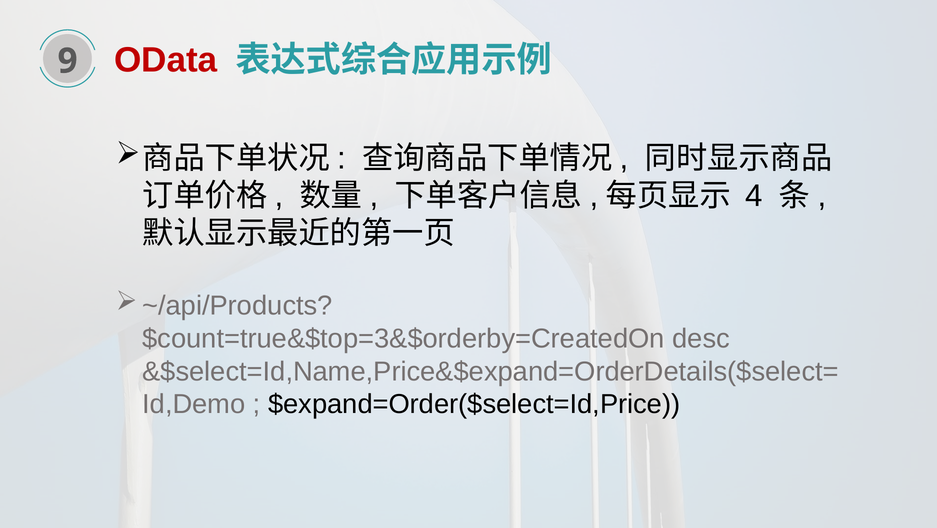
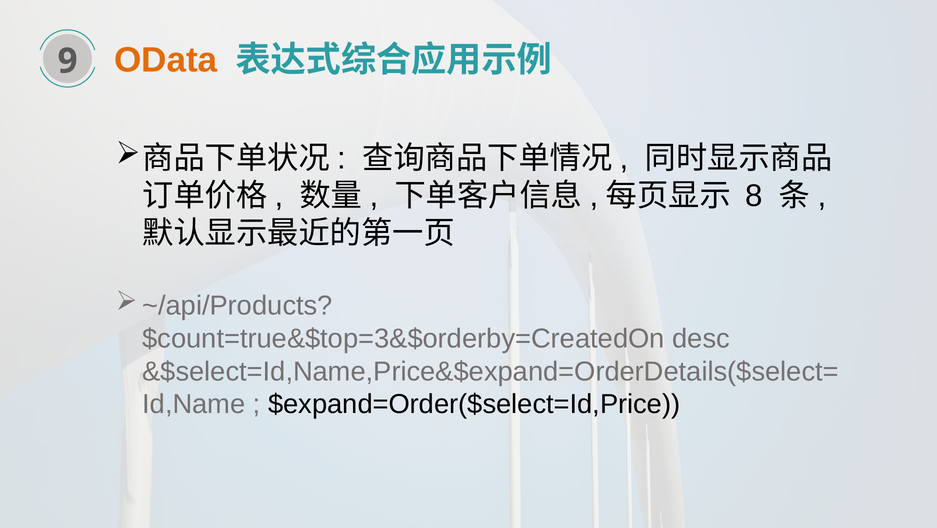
OData colour: red -> orange
4: 4 -> 8
Id,Demo: Id,Demo -> Id,Name
